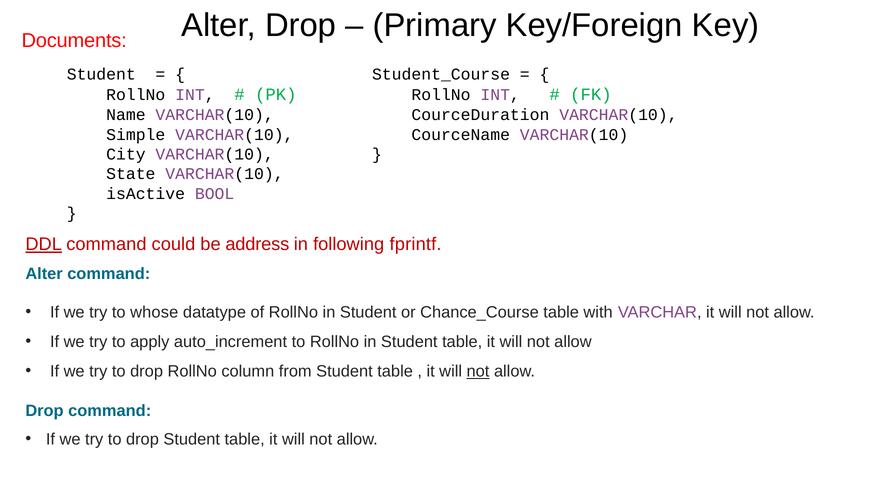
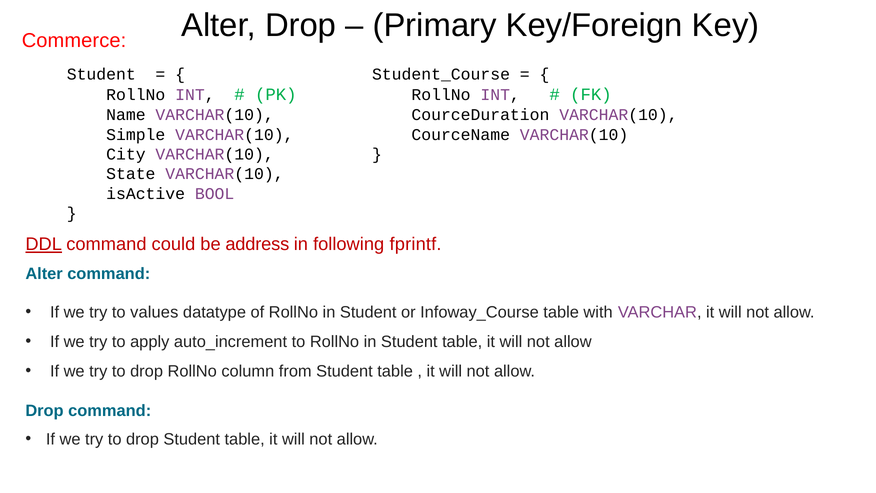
Documents: Documents -> Commerce
whose: whose -> values
Chance_Course: Chance_Course -> Infoway_Course
not at (478, 371) underline: present -> none
